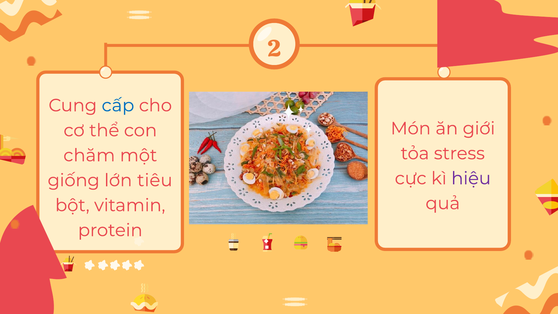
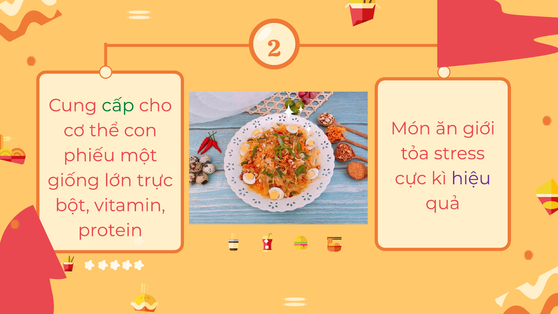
cấp colour: blue -> green
chăm: chăm -> phiếu
tiêu: tiêu -> trực
